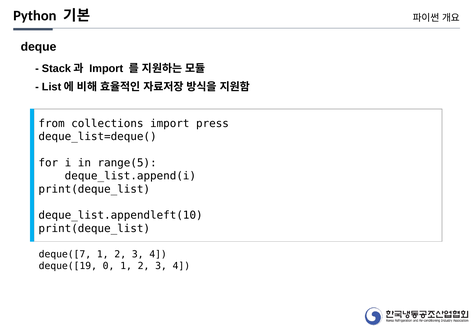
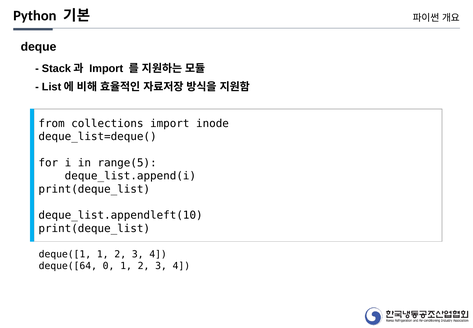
press: press -> inode
deque([7: deque([7 -> deque([1
deque([19: deque([19 -> deque([64
